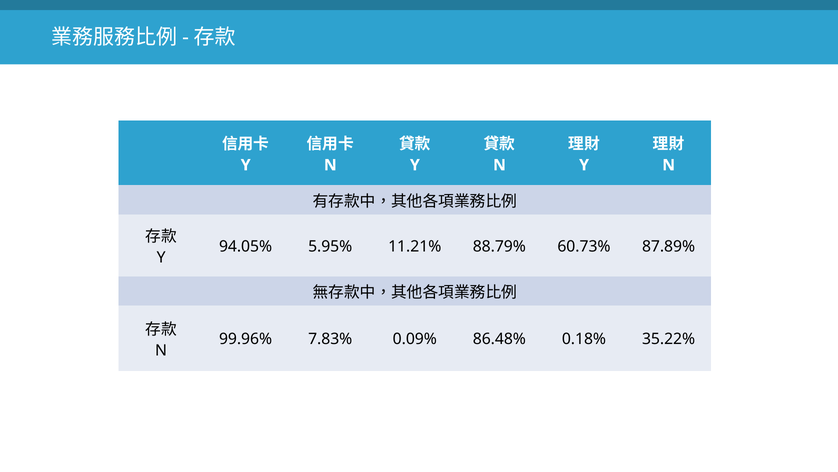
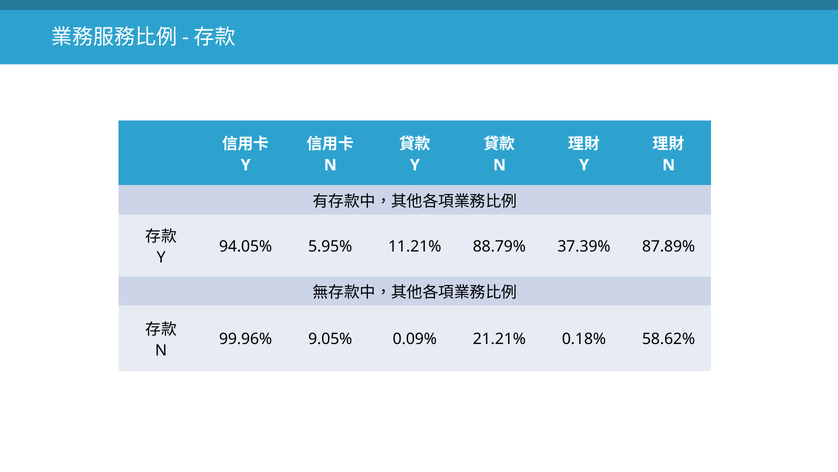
60.73%: 60.73% -> 37.39%
7.83%: 7.83% -> 9.05%
86.48%: 86.48% -> 21.21%
35.22%: 35.22% -> 58.62%
